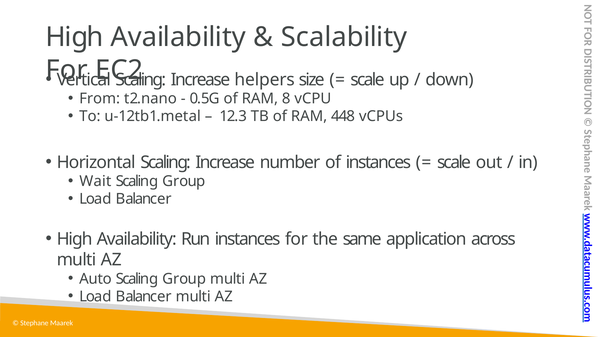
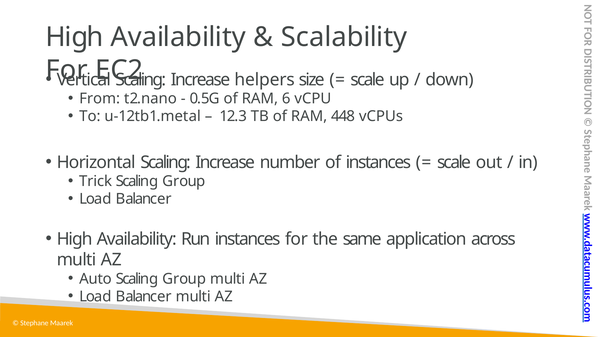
8: 8 -> 6
Wait: Wait -> Trick
